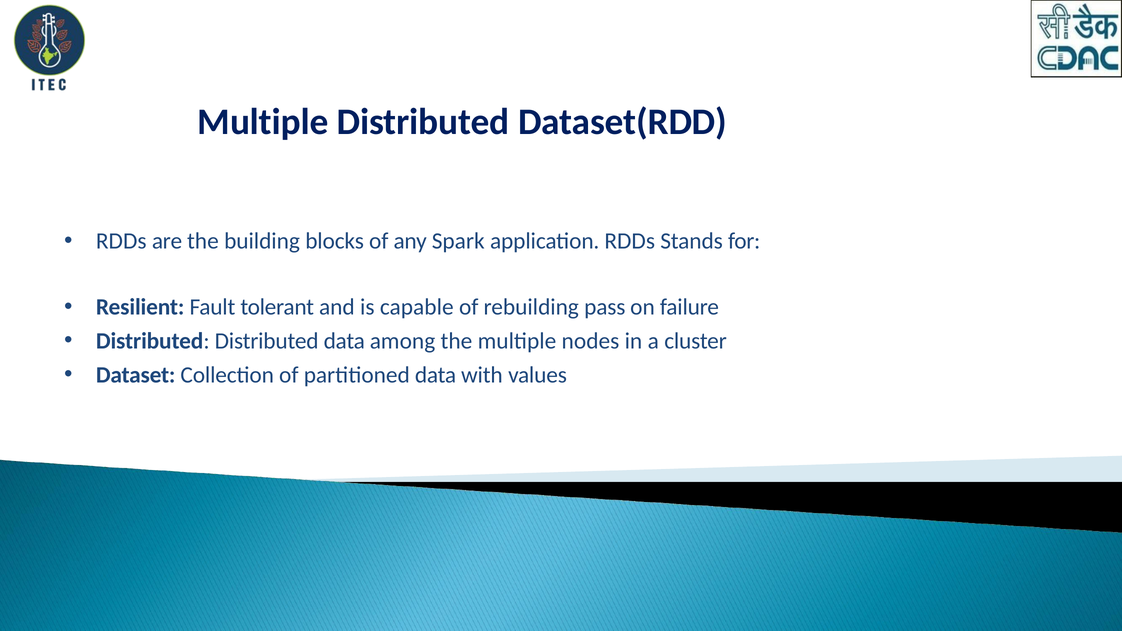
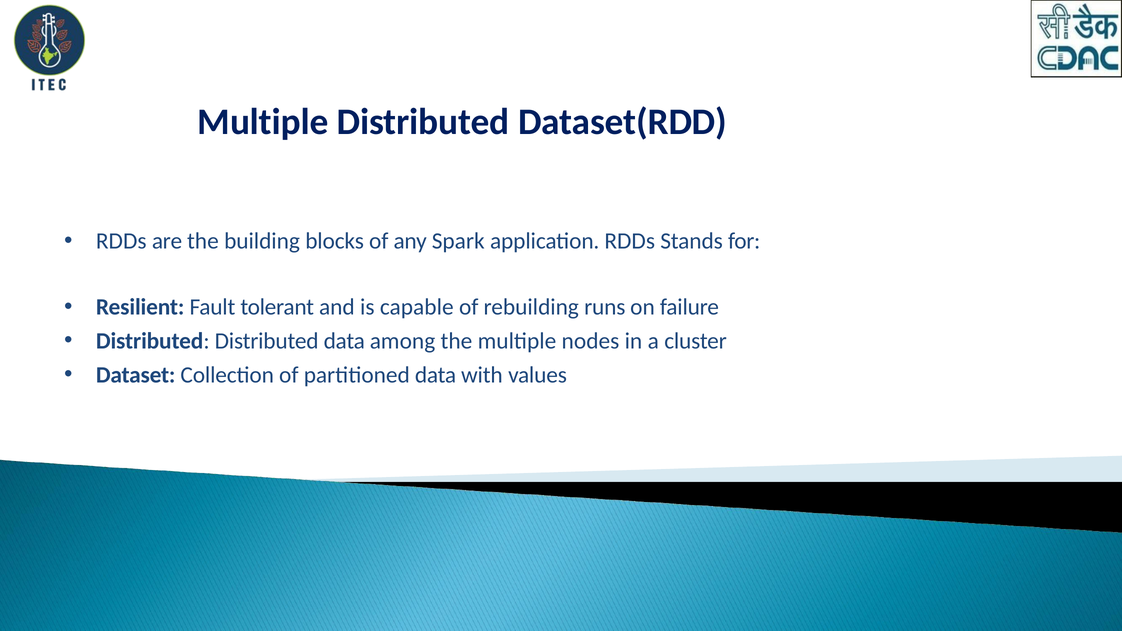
pass: pass -> runs
